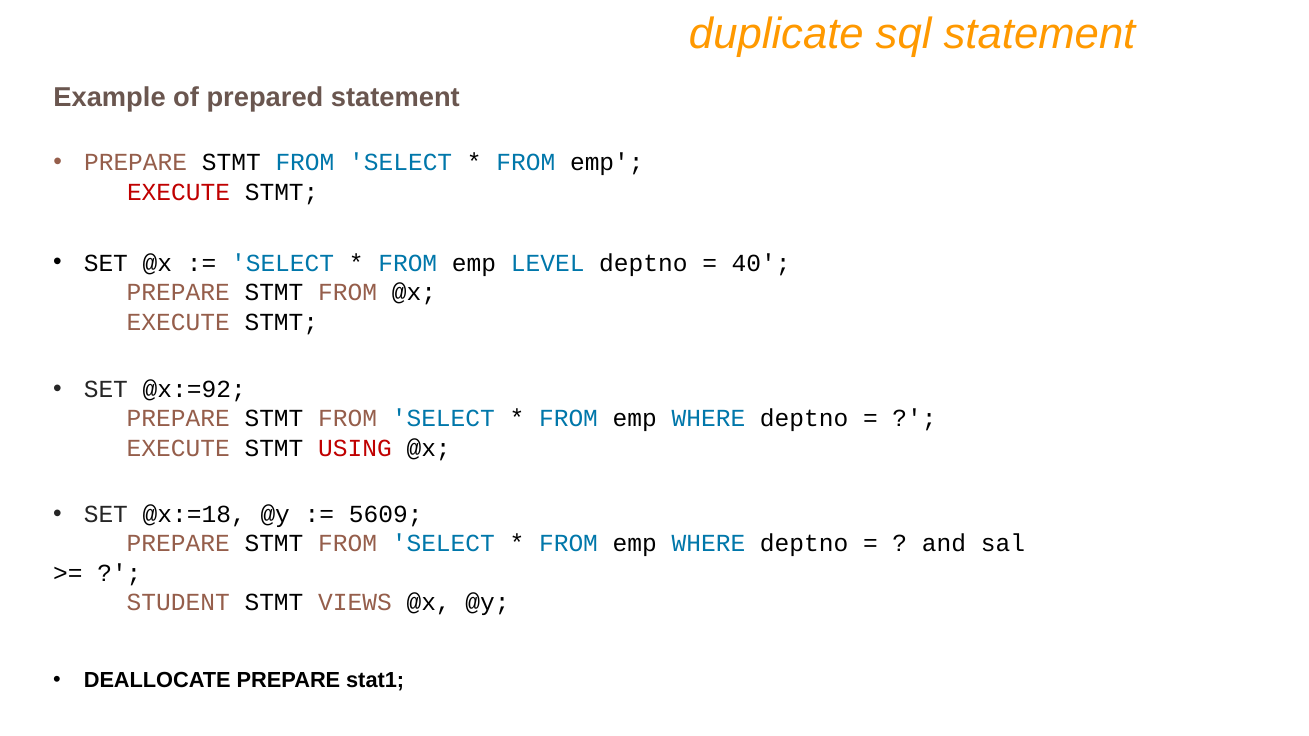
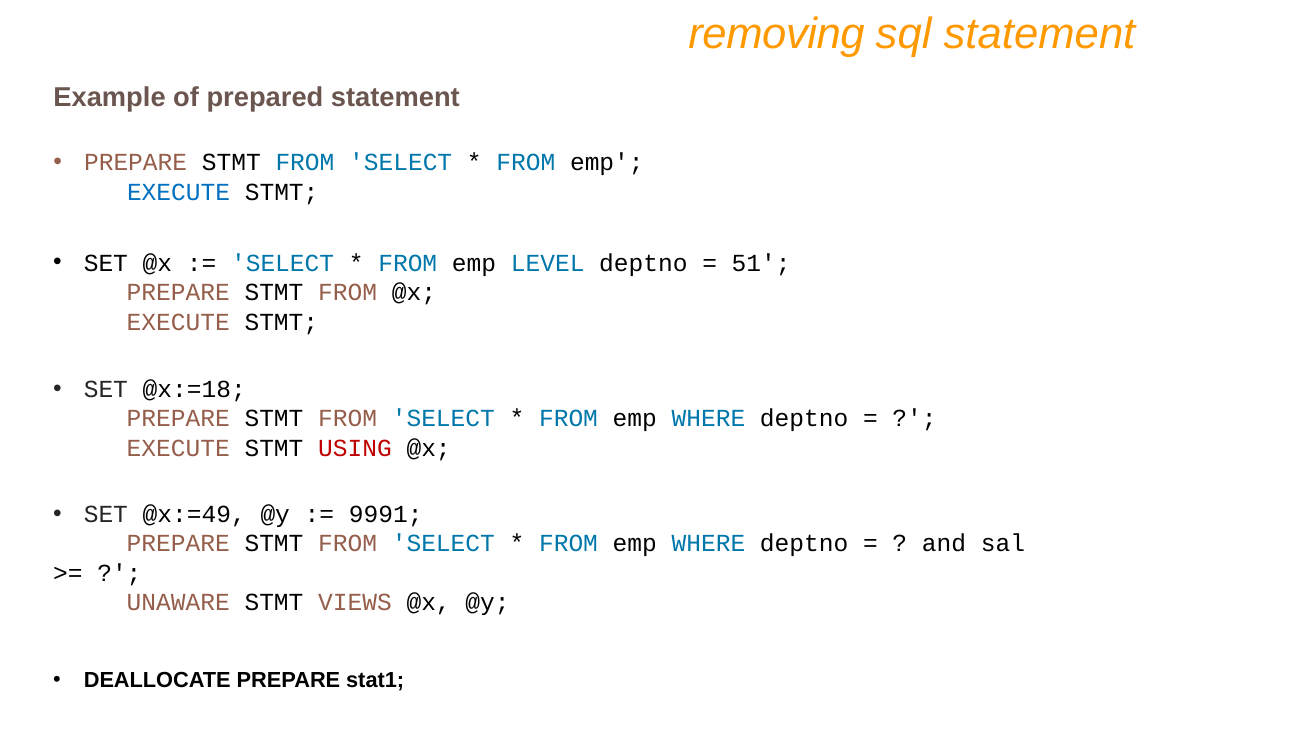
duplicate: duplicate -> removing
EXECUTE at (179, 192) colour: red -> blue
40: 40 -> 51
@x:=92: @x:=92 -> @x:=18
@x:=18: @x:=18 -> @x:=49
5609: 5609 -> 9991
STUDENT: STUDENT -> UNAWARE
